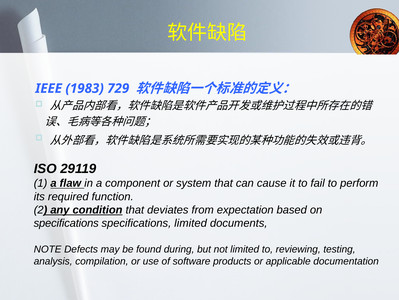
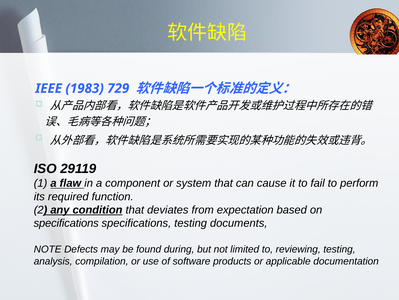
specifications limited: limited -> testing
